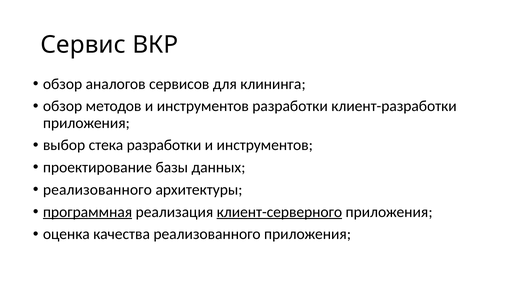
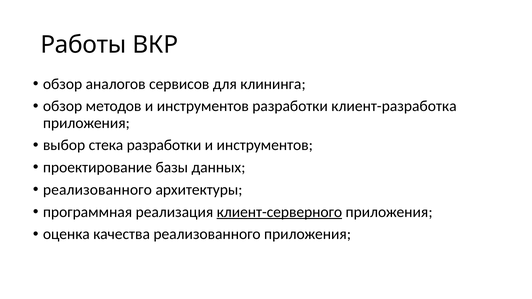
Сервис: Сервис -> Работы
клиент-разработки: клиент-разработки -> клиент-разработка
программная underline: present -> none
